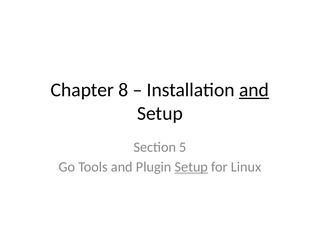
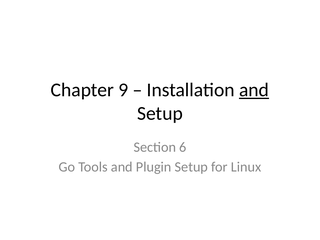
8: 8 -> 9
5: 5 -> 6
Setup at (191, 167) underline: present -> none
